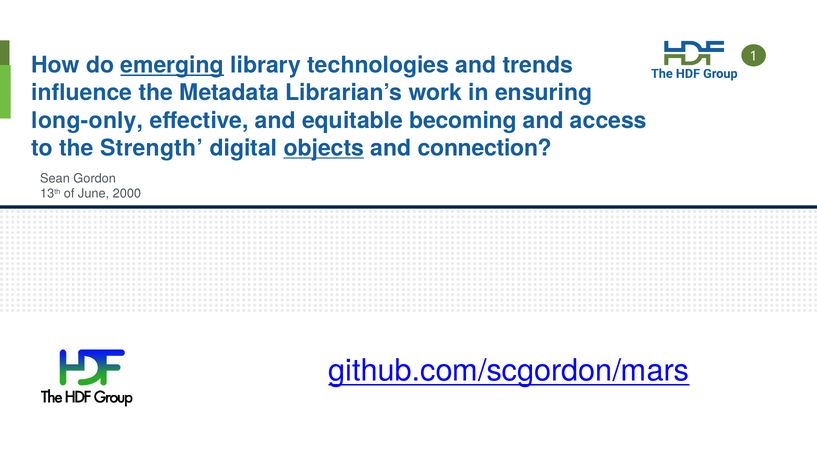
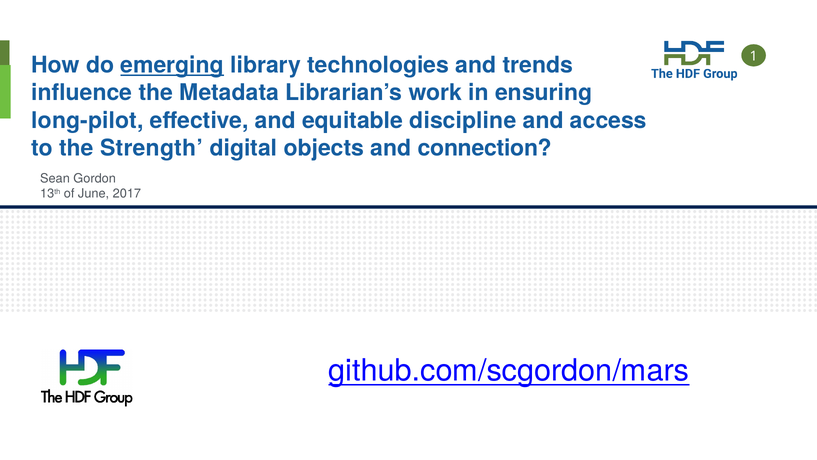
long-only: long-only -> long-pilot
becoming: becoming -> discipline
objects underline: present -> none
2000: 2000 -> 2017
